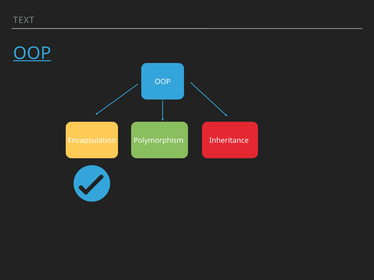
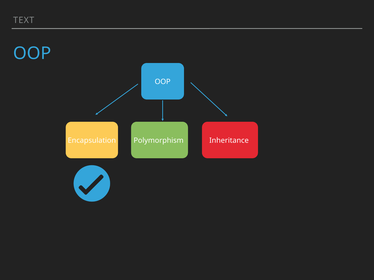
OOP at (32, 53) underline: present -> none
